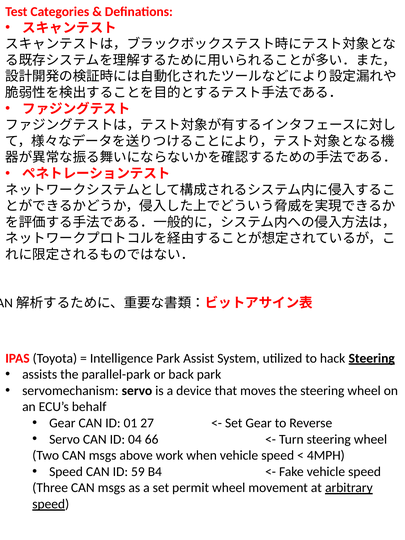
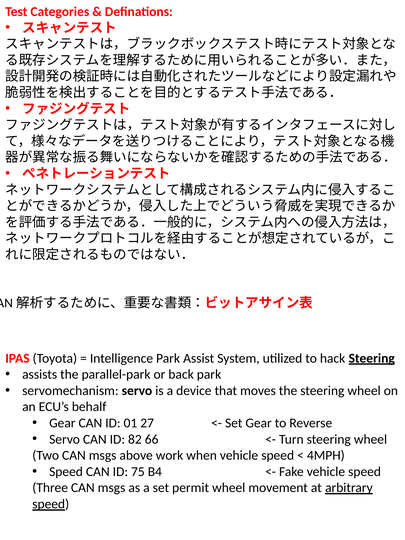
04: 04 -> 82
59: 59 -> 75
